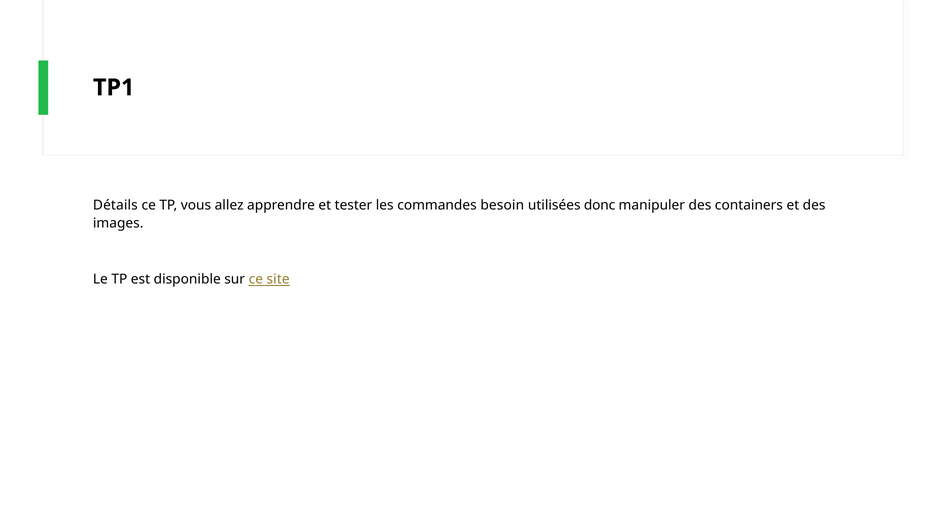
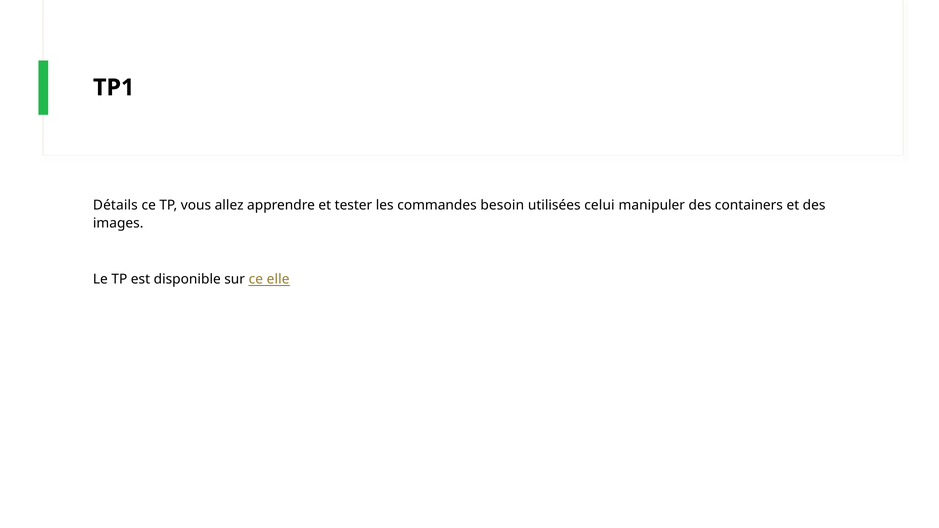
donc: donc -> celui
site: site -> elle
